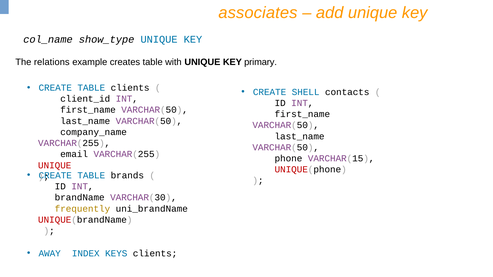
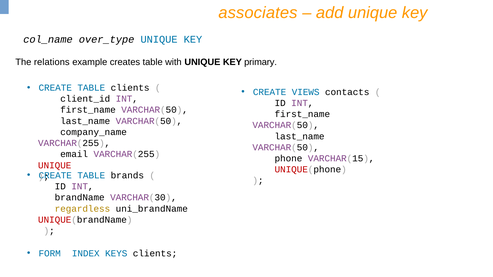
show_type: show_type -> over_type
SHELL: SHELL -> VIEWS
frequently: frequently -> regardless
AWAY: AWAY -> FORM
